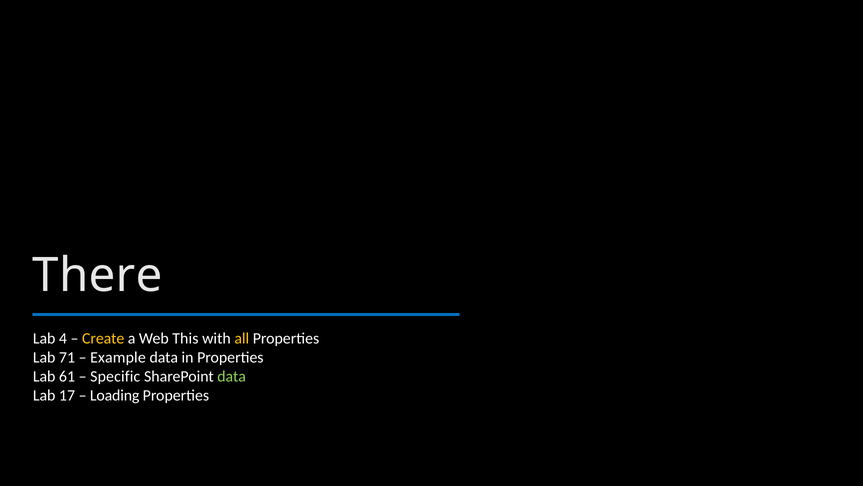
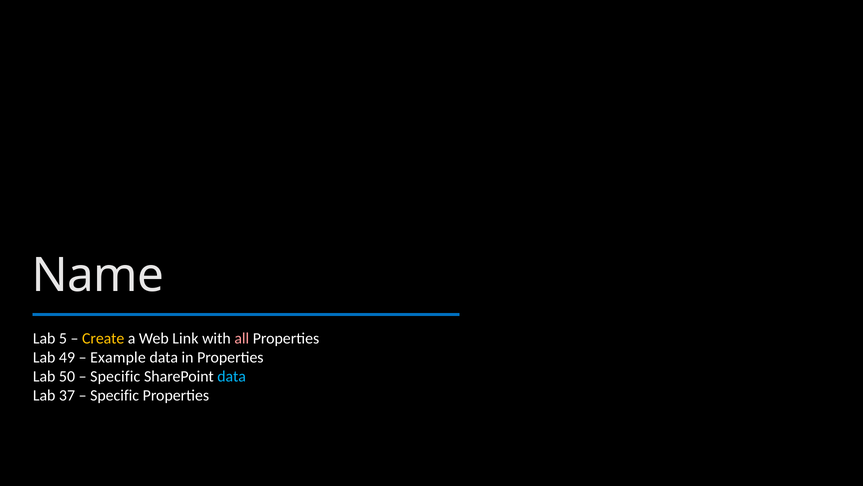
There: There -> Name
4: 4 -> 5
This: This -> Link
all colour: yellow -> pink
71: 71 -> 49
61: 61 -> 50
data at (232, 376) colour: light green -> light blue
17: 17 -> 37
Loading at (115, 395): Loading -> Specific
